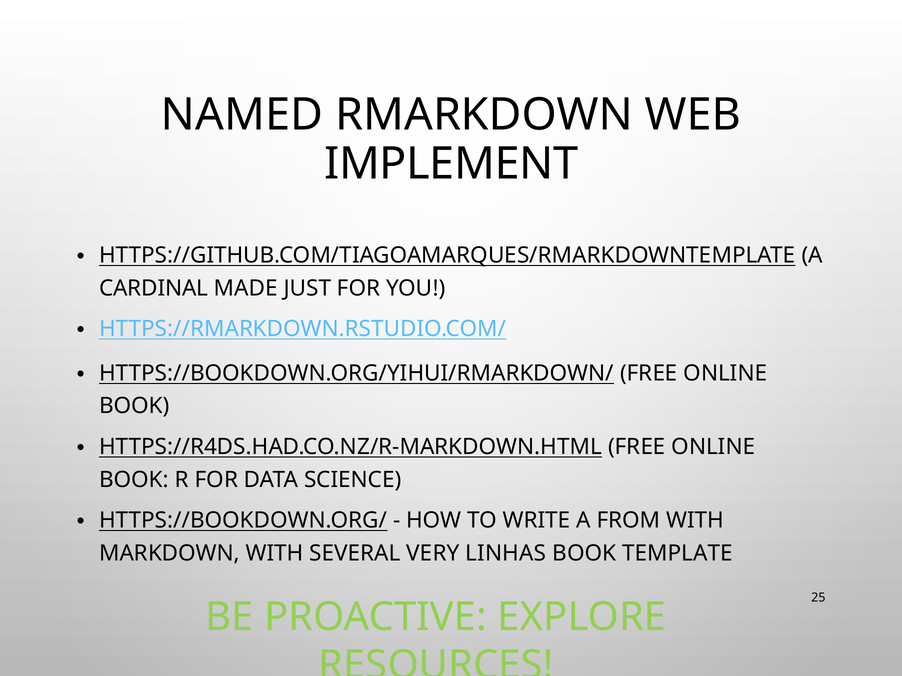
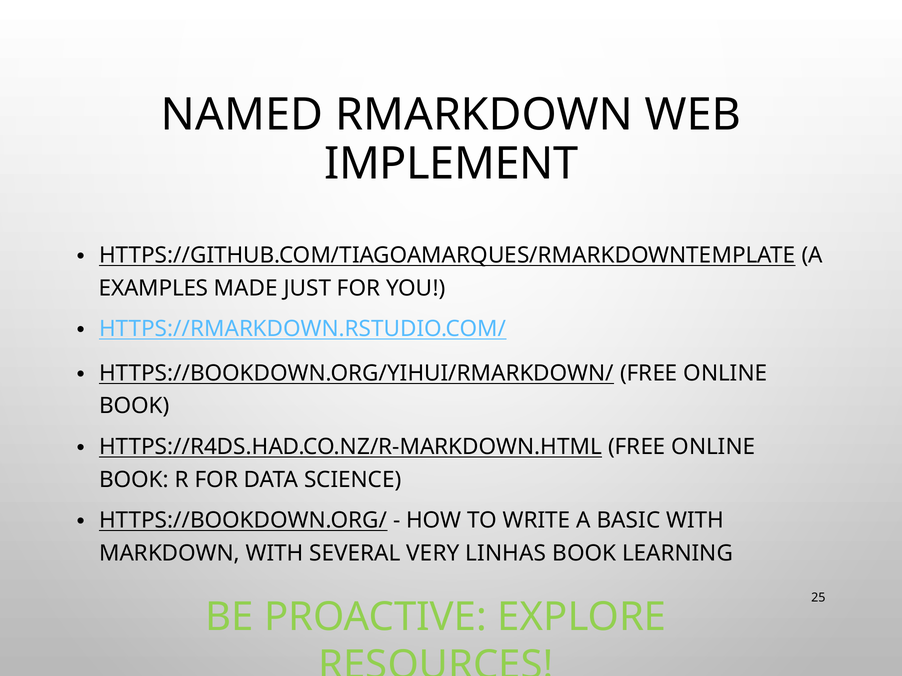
CARDINAL: CARDINAL -> EXAMPLES
FROM: FROM -> BASIC
TEMPLATE: TEMPLATE -> LEARNING
